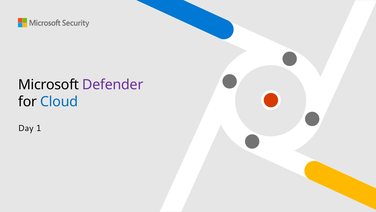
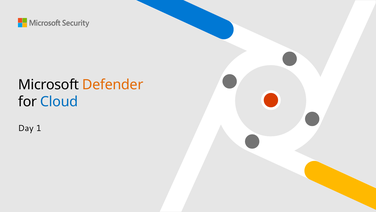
Defender colour: purple -> orange
